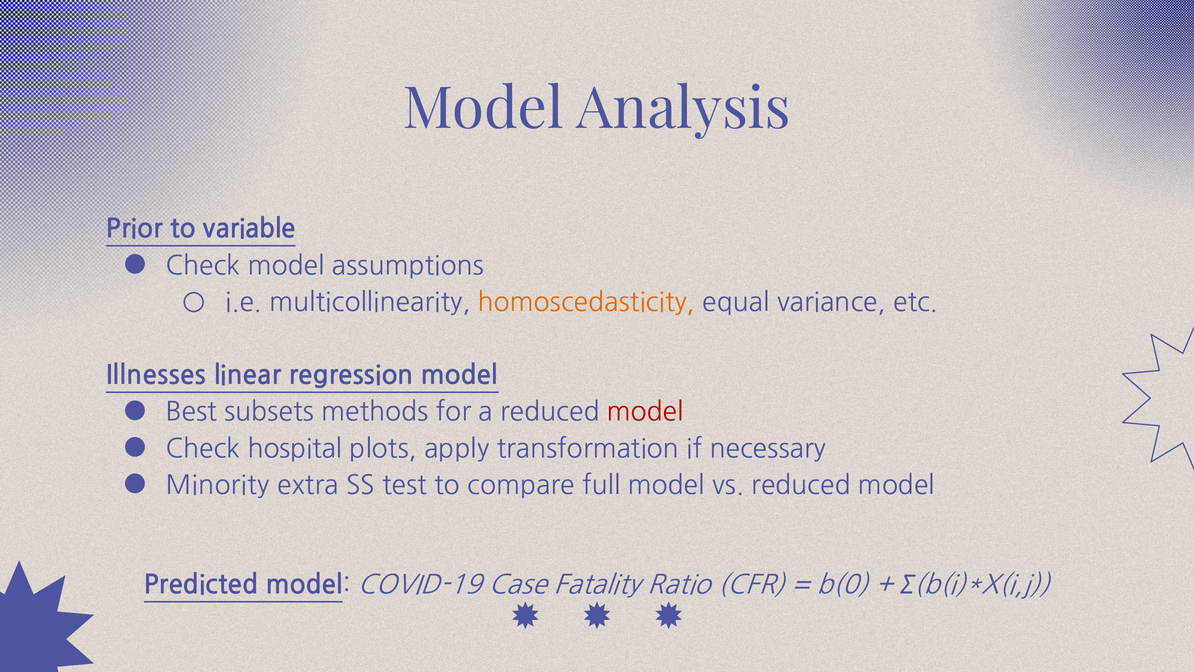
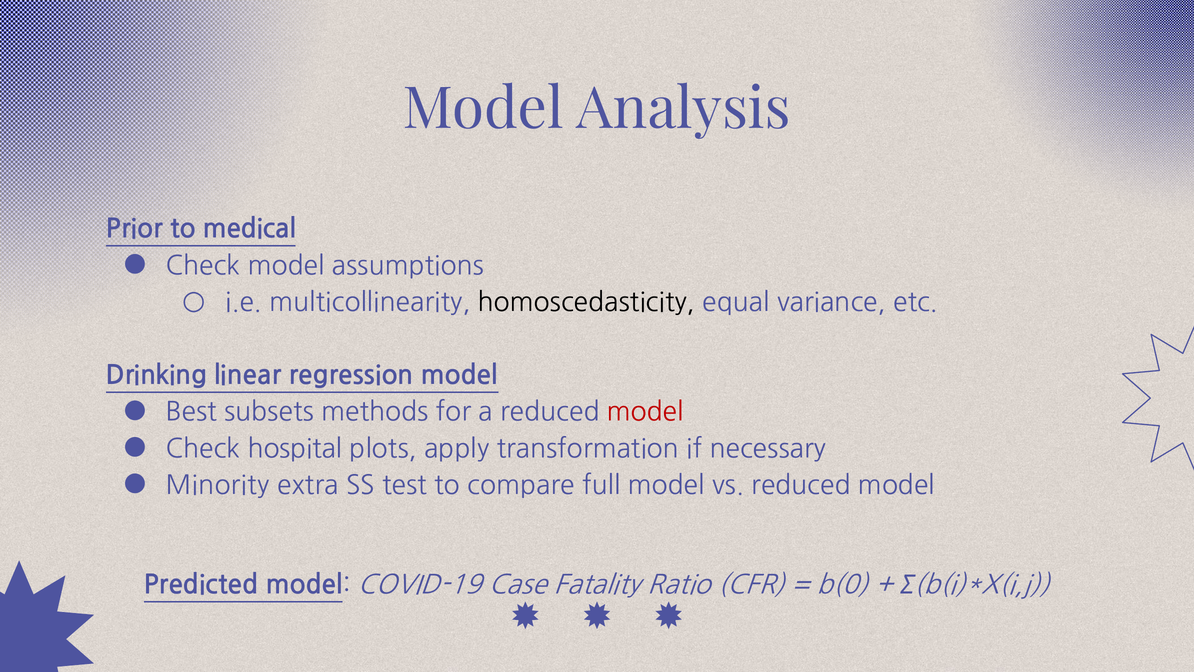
variable: variable -> medical
homoscedasticity colour: orange -> black
Illnesses: Illnesses -> Drinking
